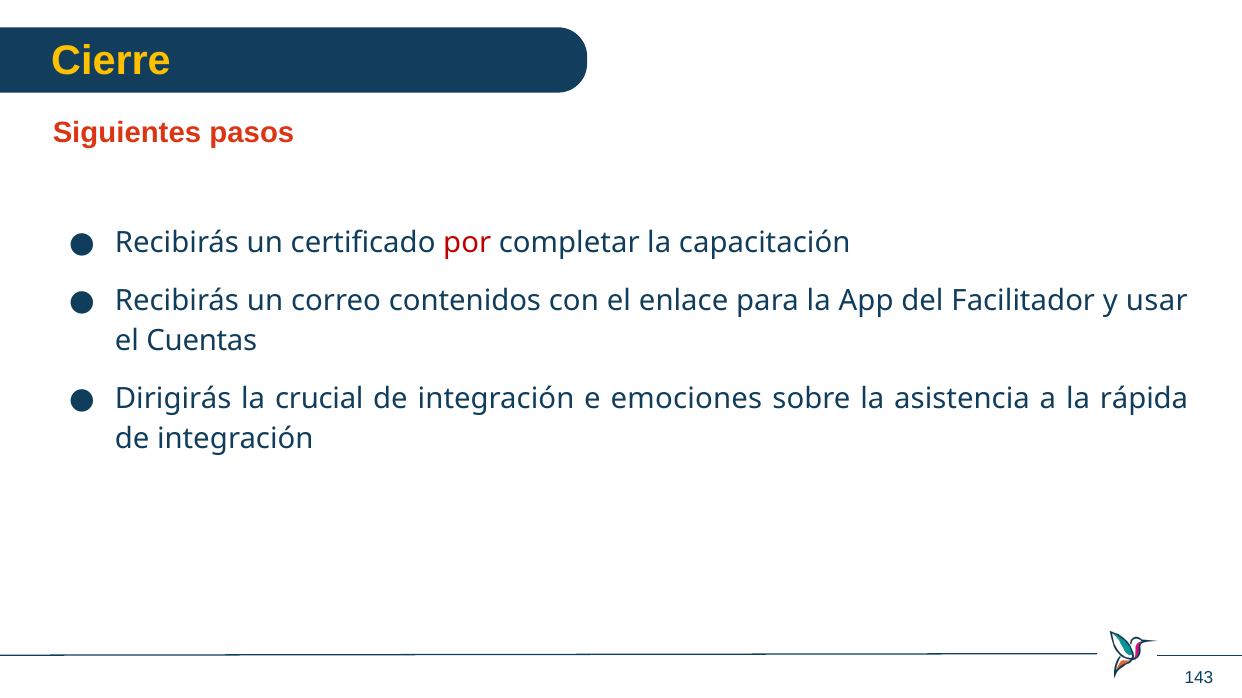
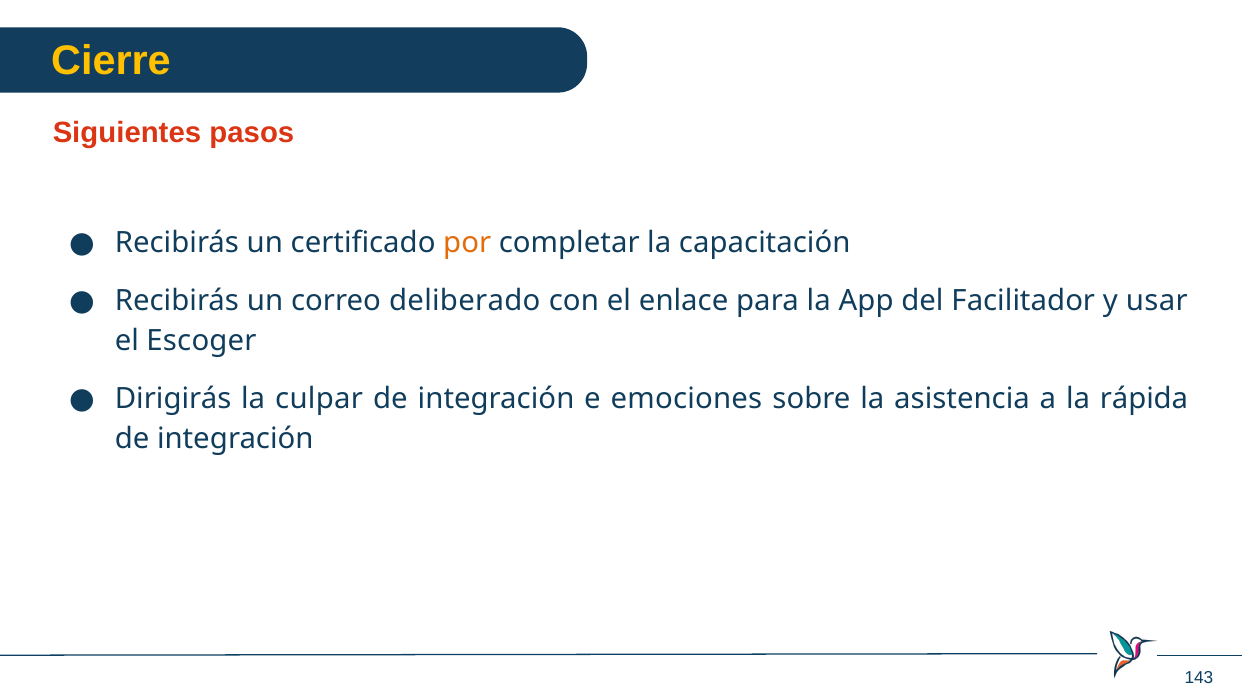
por colour: red -> orange
contenidos: contenidos -> deliberado
Cuentas: Cuentas -> Escoger
crucial: crucial -> culpar
